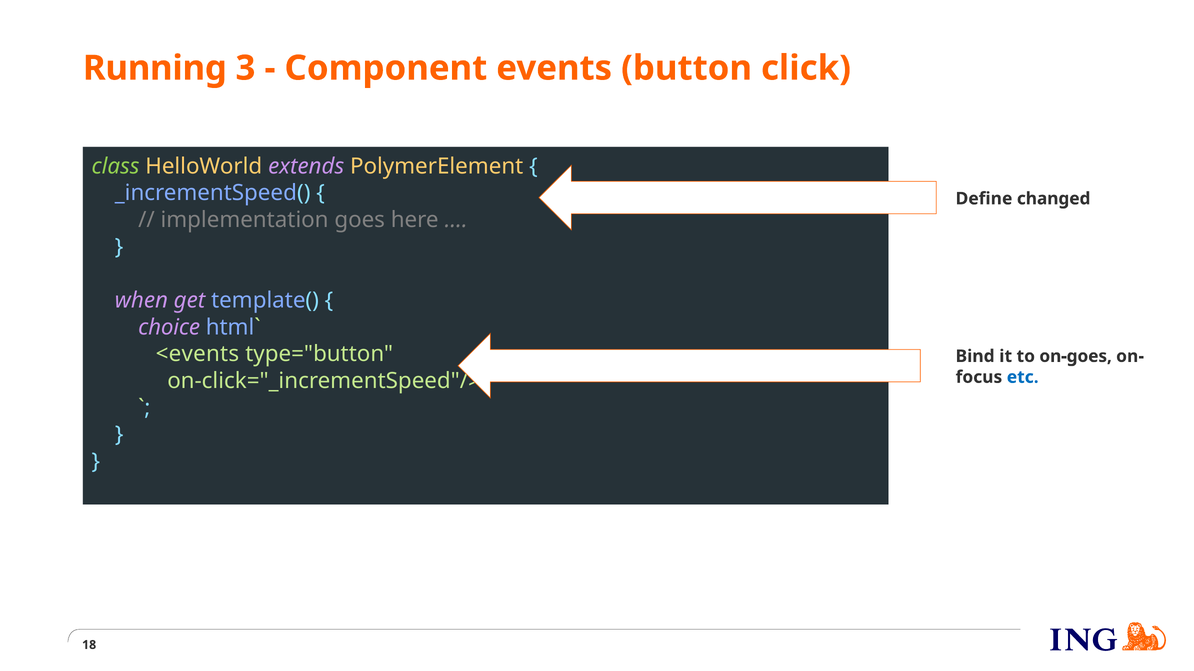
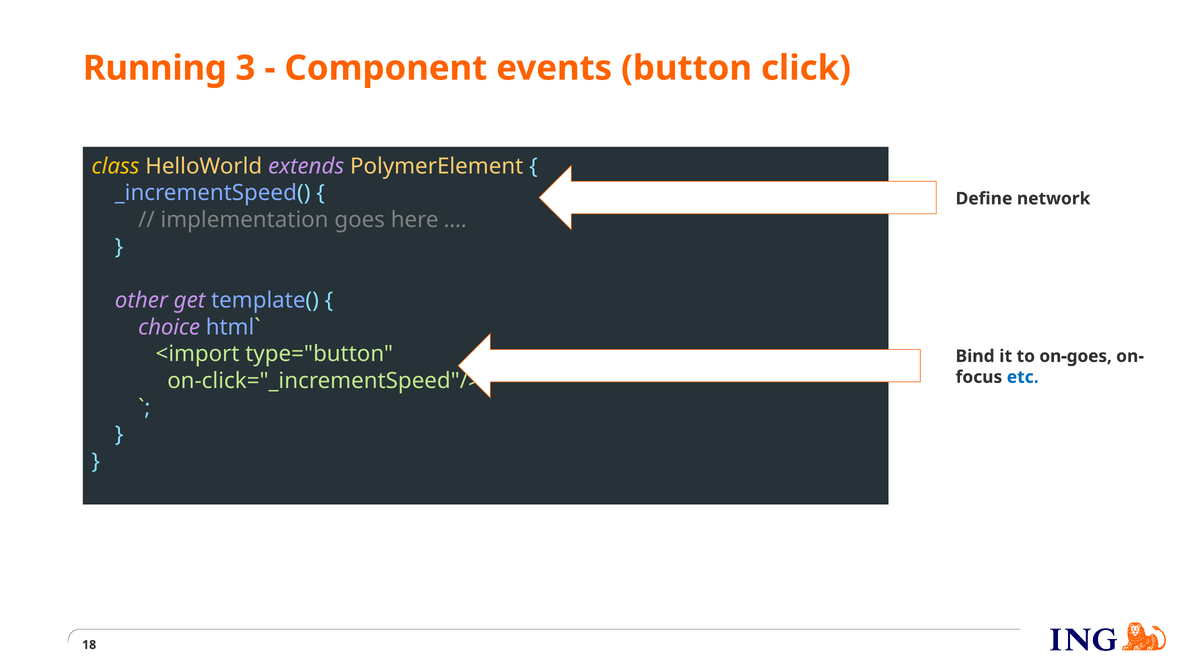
class colour: light green -> yellow
changed: changed -> network
when: when -> other
<events: <events -> <import
